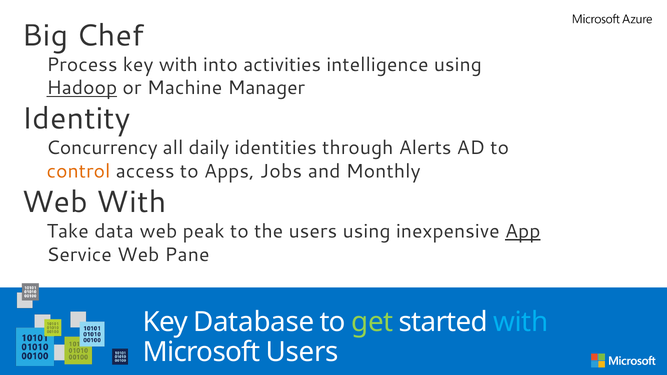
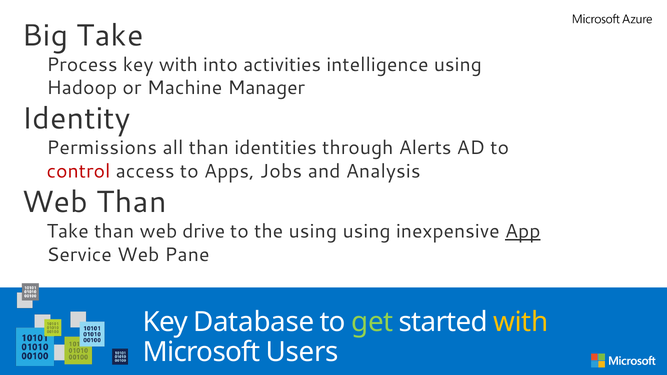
Big Chef: Chef -> Take
Hadoop underline: present -> none
Concurrency: Concurrency -> Permissions
all daily: daily -> than
control colour: orange -> red
Monthly: Monthly -> Analysis
Web With: With -> Than
Take data: data -> than
peak: peak -> drive
the users: users -> using
with at (521, 322) colour: light blue -> yellow
